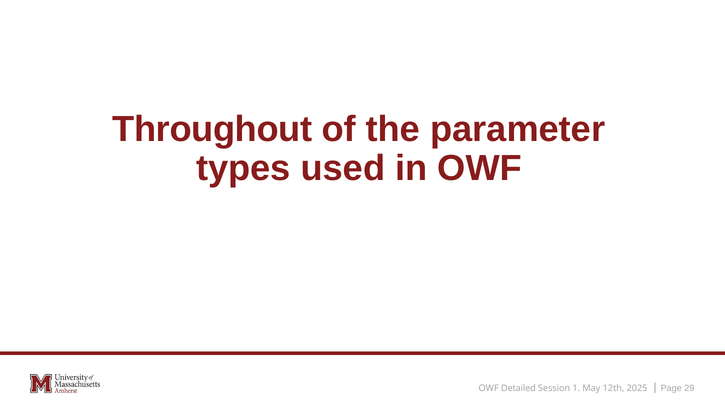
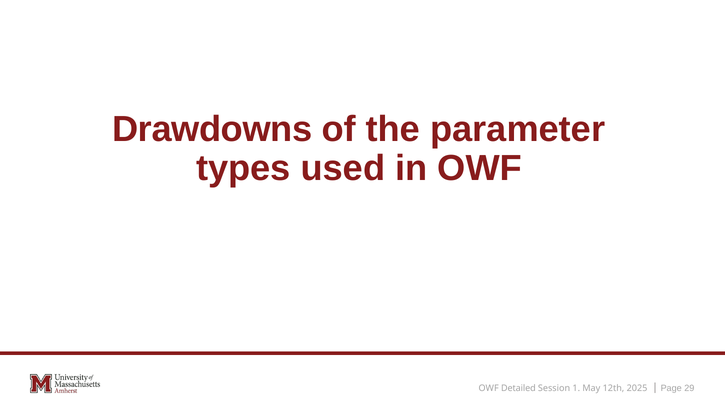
Throughout: Throughout -> Drawdowns
